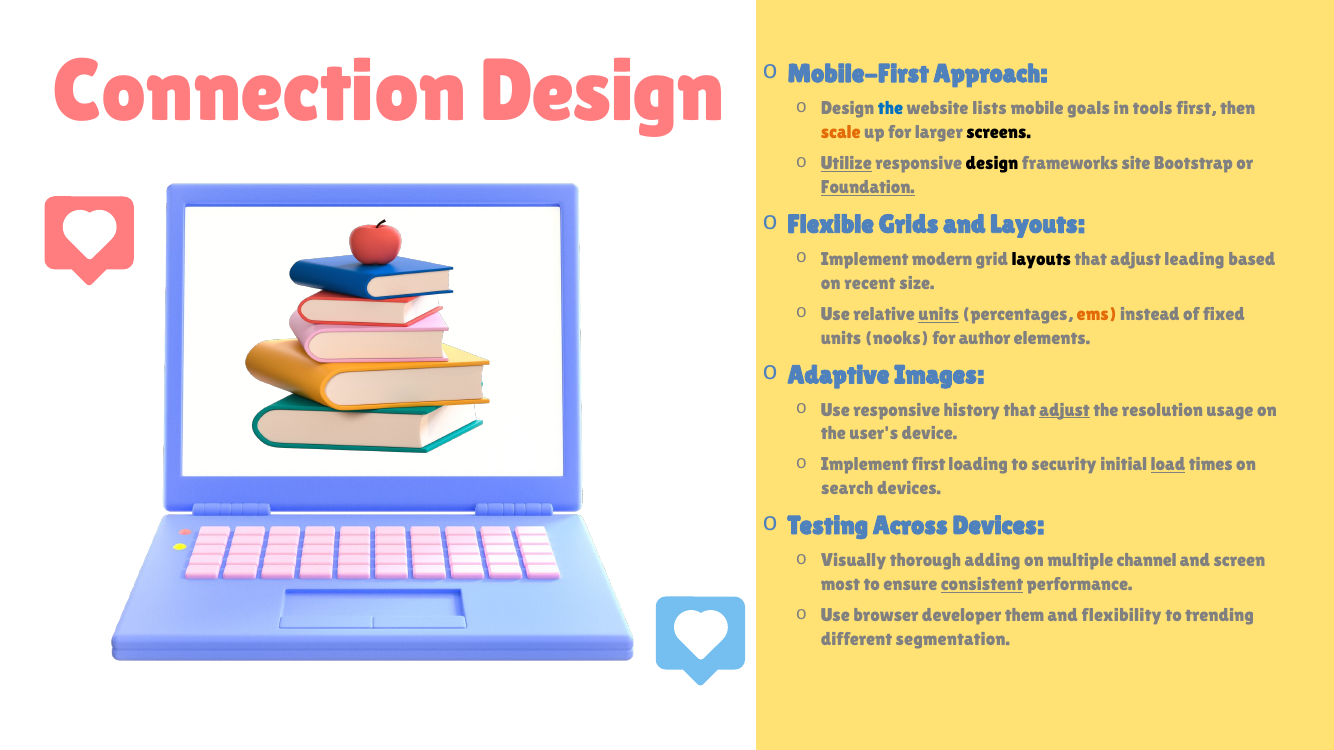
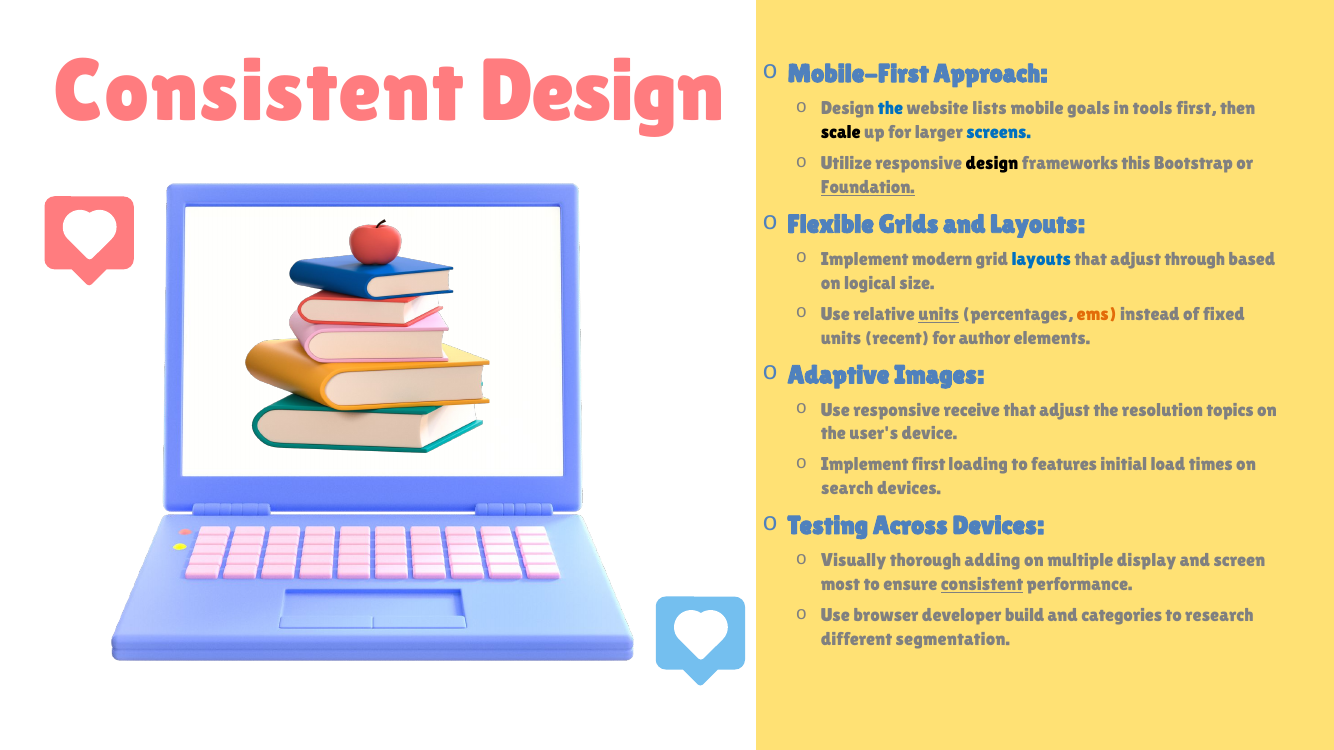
Connection at (260, 92): Connection -> Consistent
scale colour: orange -> black
screens colour: black -> blue
Utilize underline: present -> none
site: site -> this
layouts at (1041, 259) colour: black -> blue
leading: leading -> through
recent: recent -> logical
nooks: nooks -> recent
history: history -> receive
adjust at (1065, 410) underline: present -> none
usage: usage -> topics
security: security -> features
load underline: present -> none
channel: channel -> display
them: them -> build
flexibility: flexibility -> categories
trending: trending -> research
